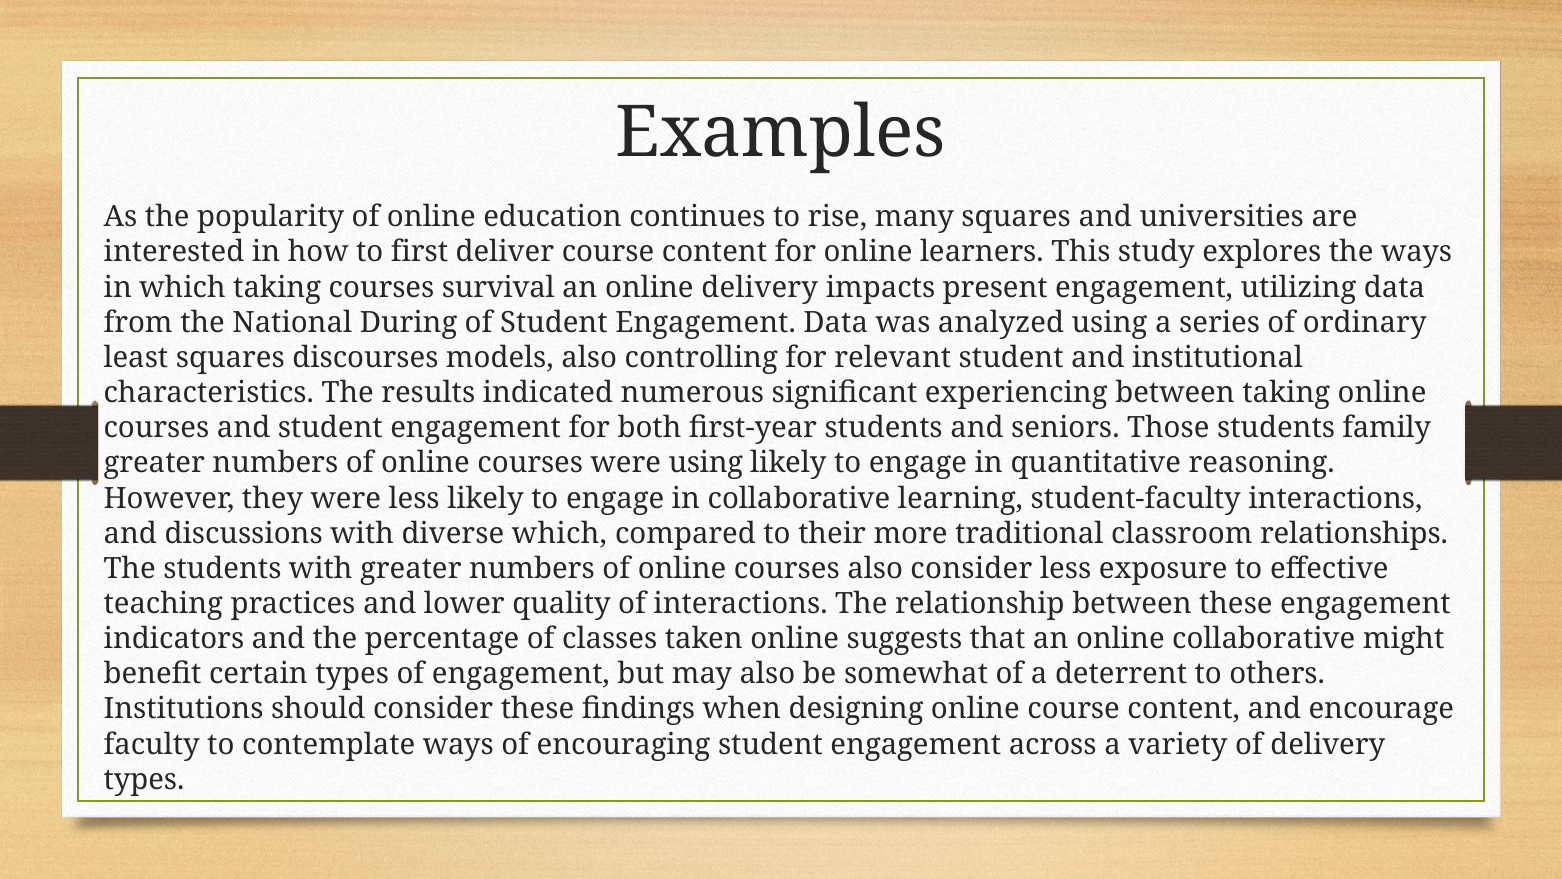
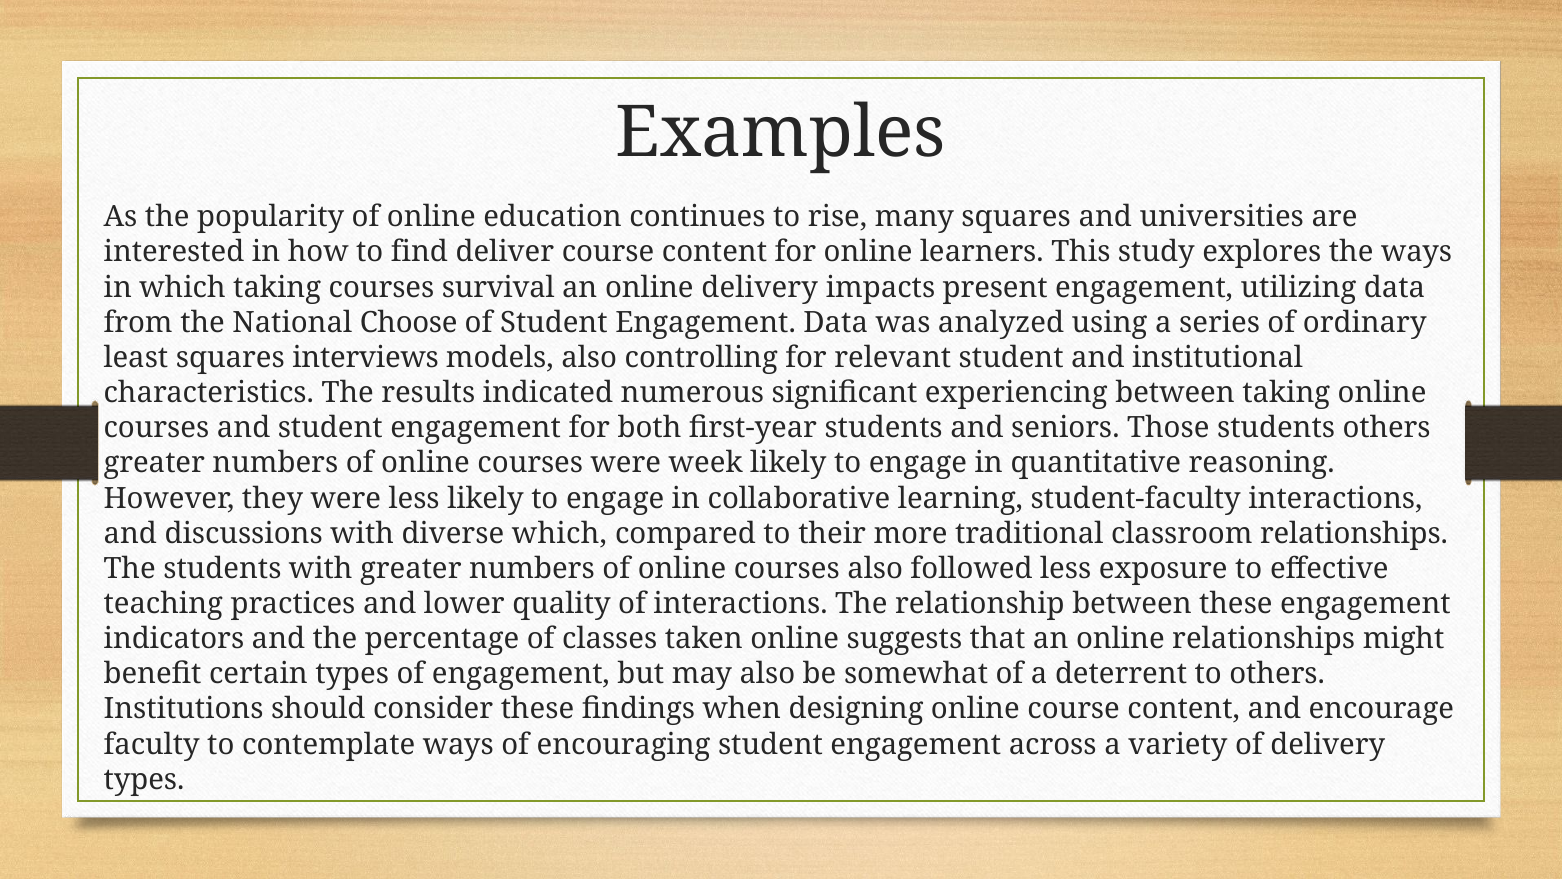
first: first -> find
During: During -> Choose
discourses: discourses -> interviews
students family: family -> others
were using: using -> week
also consider: consider -> followed
online collaborative: collaborative -> relationships
